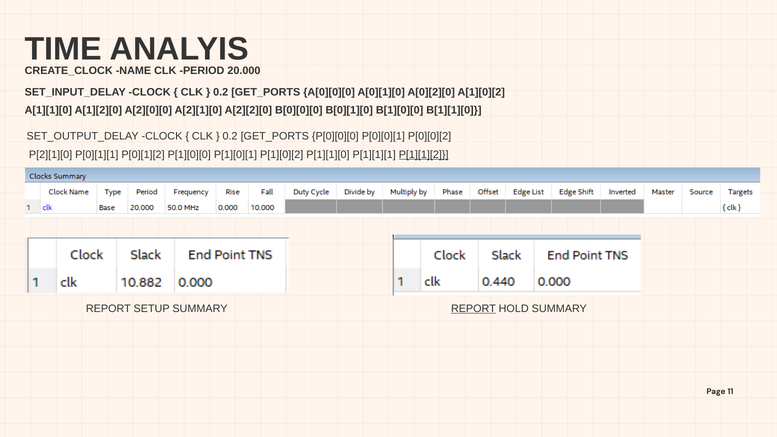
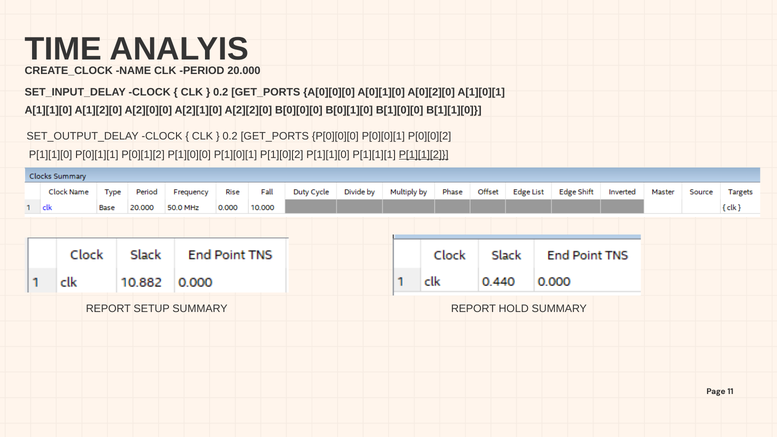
A[1][0][2: A[1][0][2 -> A[1][0][1
P[2][1][0 at (51, 154): P[2][1][0 -> P[1][1][0
REPORT at (473, 309) underline: present -> none
